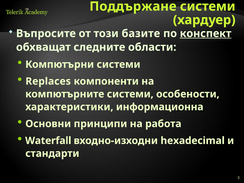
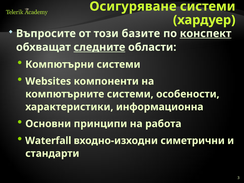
Поддържане: Поддържане -> Осигуряване
следните underline: none -> present
Replaces: Replaces -> Websites
hexadecimal: hexadecimal -> симетрични
